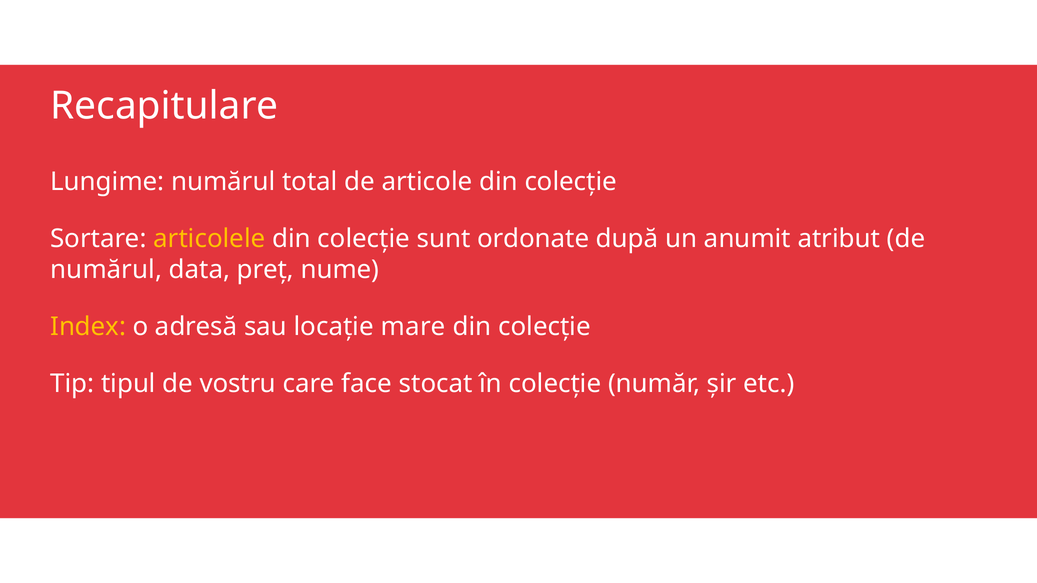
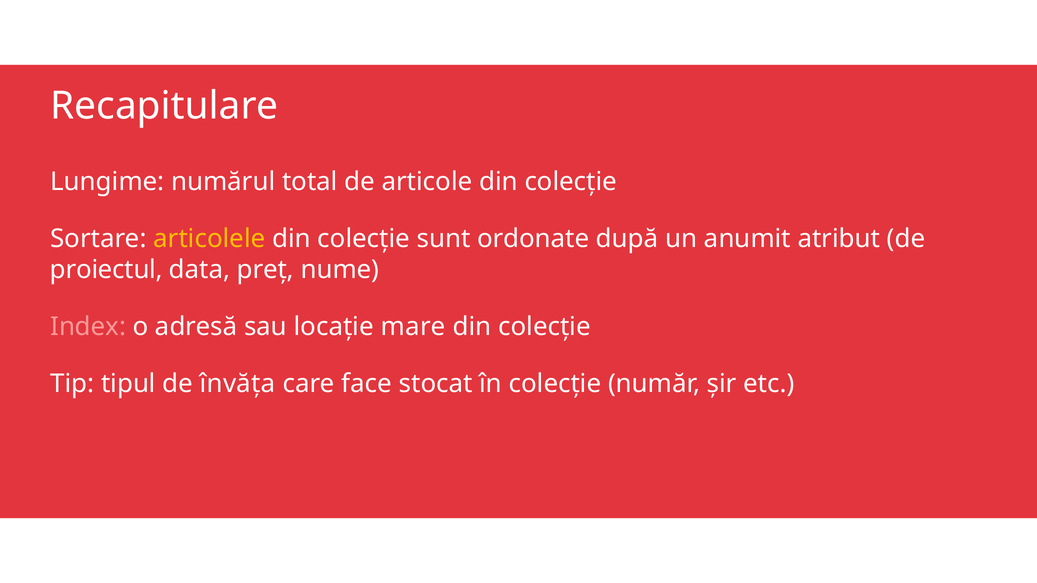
numărul at (106, 270): numărul -> proiectul
Index colour: yellow -> pink
vostru: vostru -> învăța
